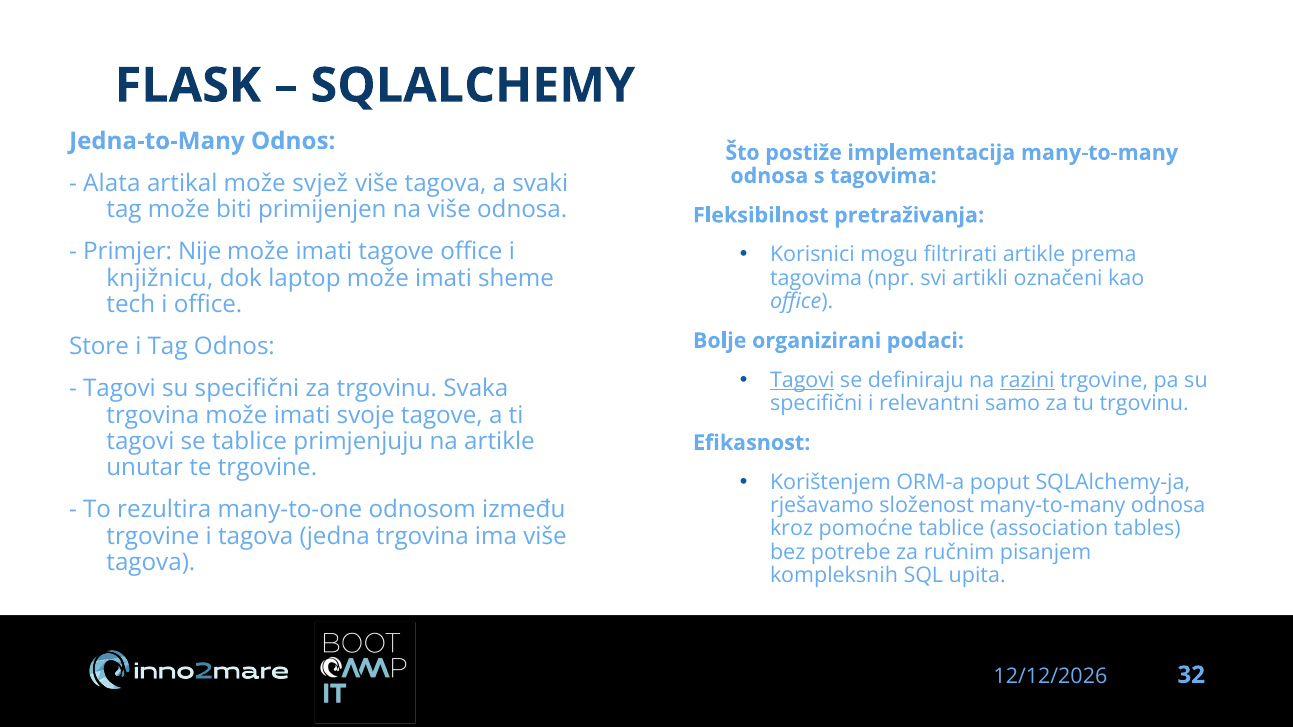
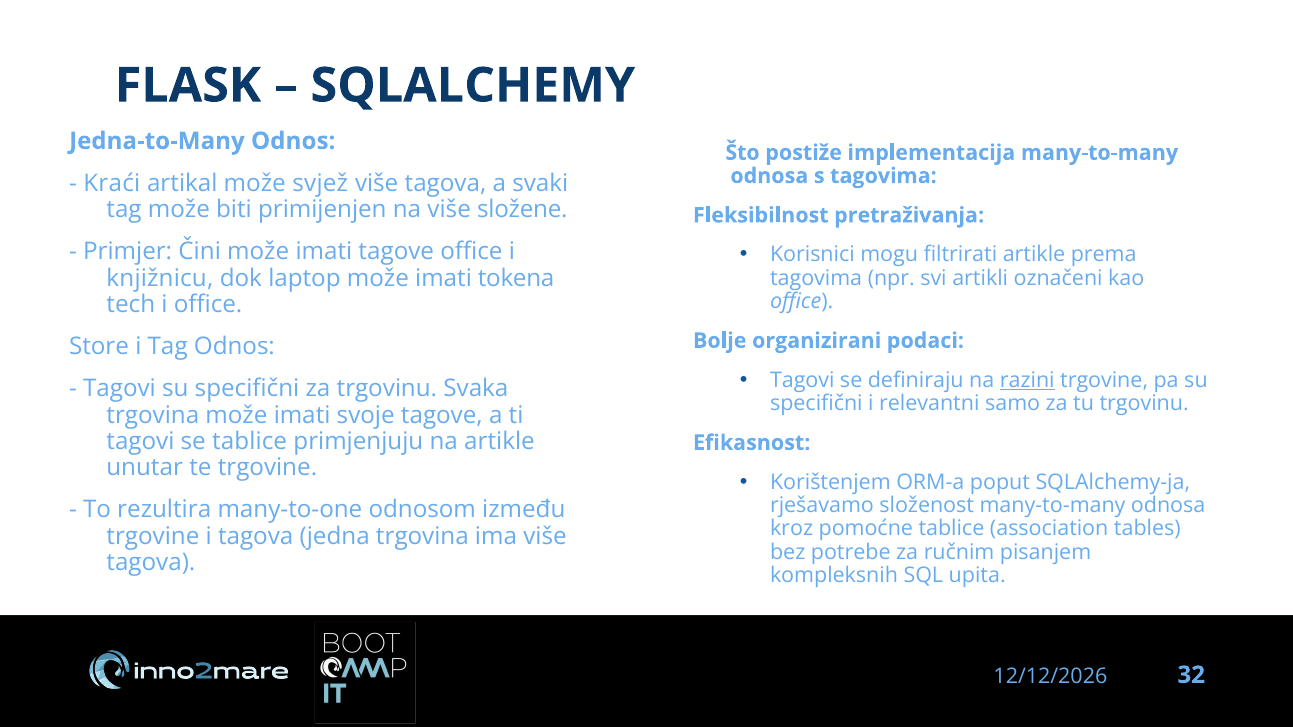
Alata: Alata -> Kraći
više odnosa: odnosa -> složene
Nije: Nije -> Čini
sheme: sheme -> tokena
Tagovi at (802, 380) underline: present -> none
